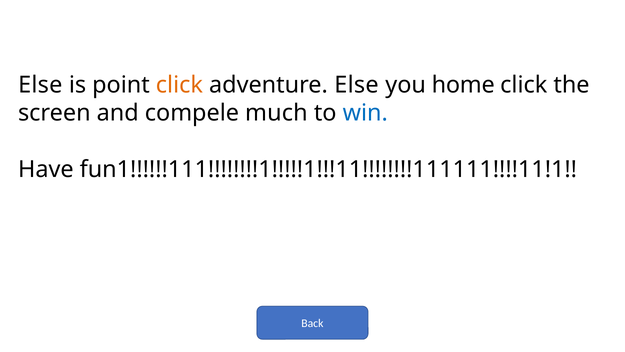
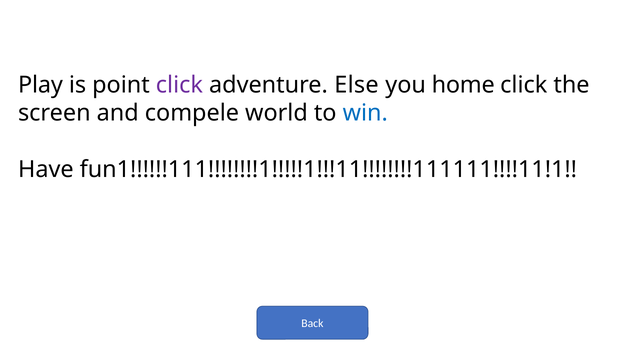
Else at (40, 85): Else -> Play
click at (179, 85) colour: orange -> purple
much: much -> world
